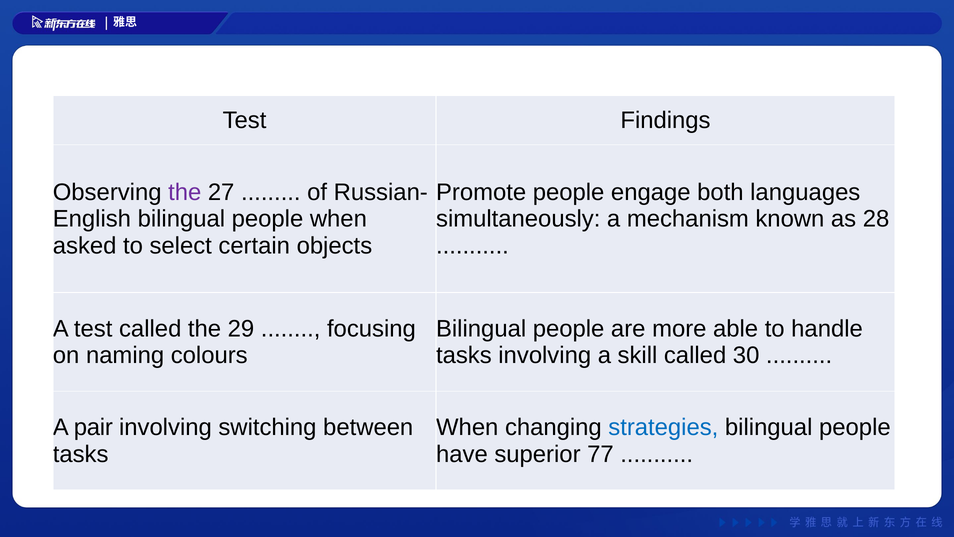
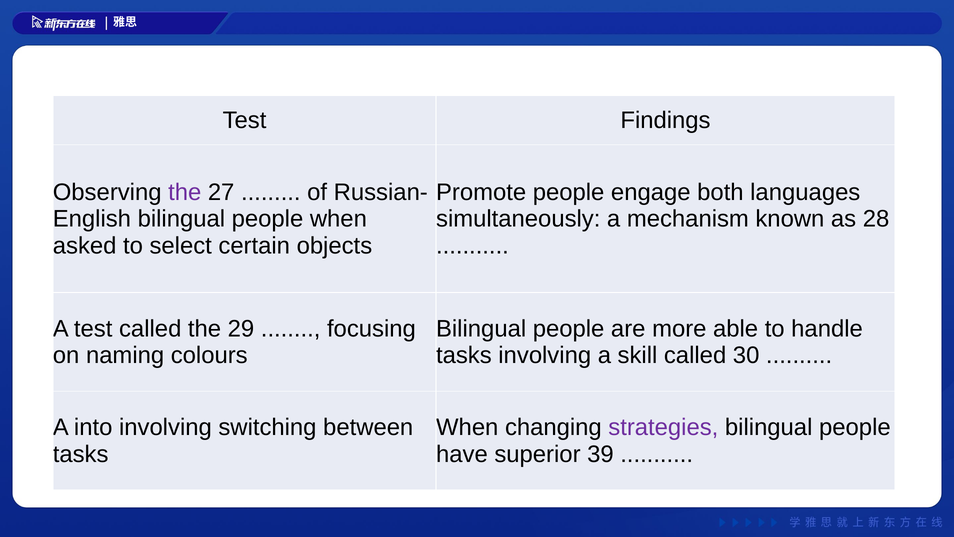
pair: pair -> into
strategies colour: blue -> purple
77: 77 -> 39
